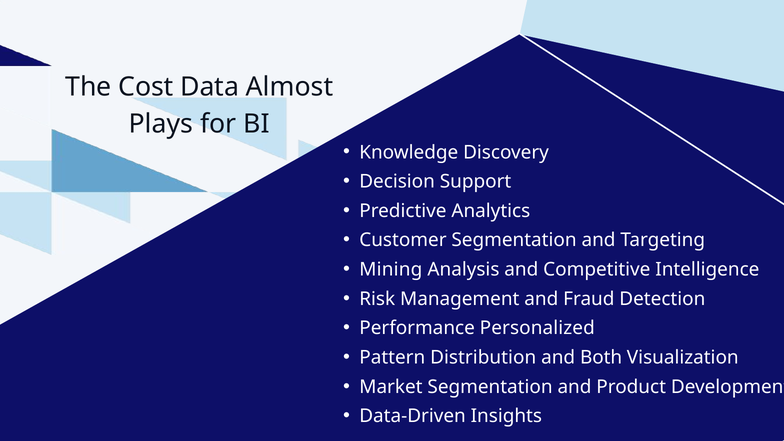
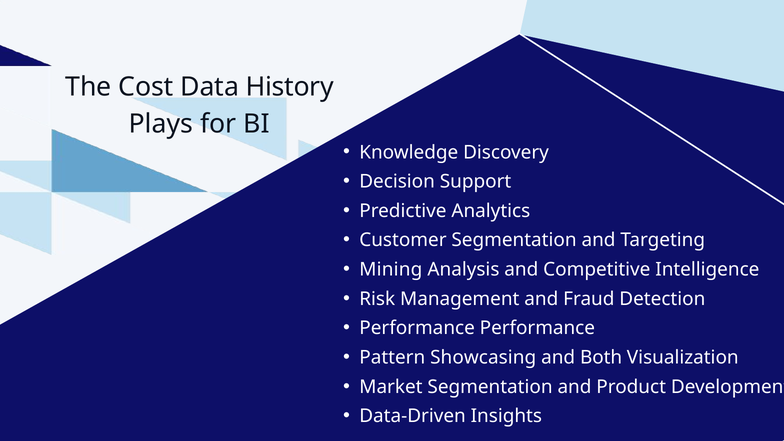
Almost: Almost -> History
Performance Personalized: Personalized -> Performance
Distribution: Distribution -> Showcasing
